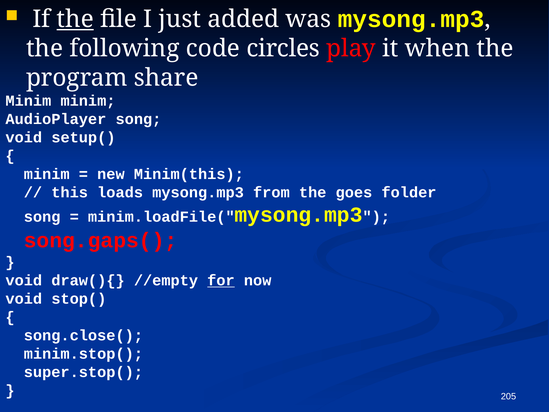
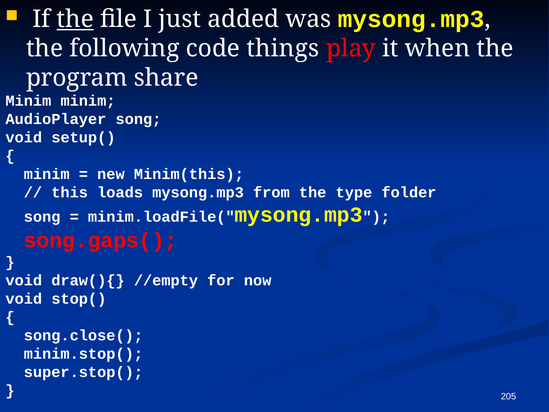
circles: circles -> things
goes: goes -> type
for underline: present -> none
